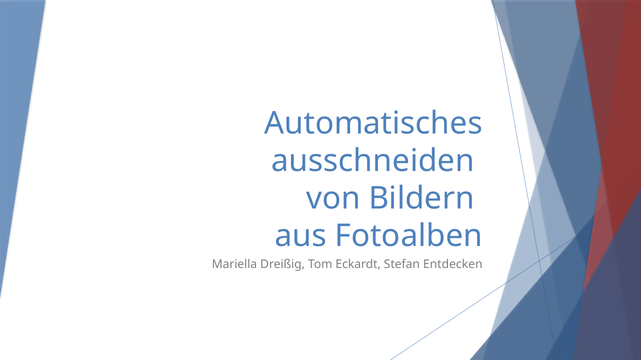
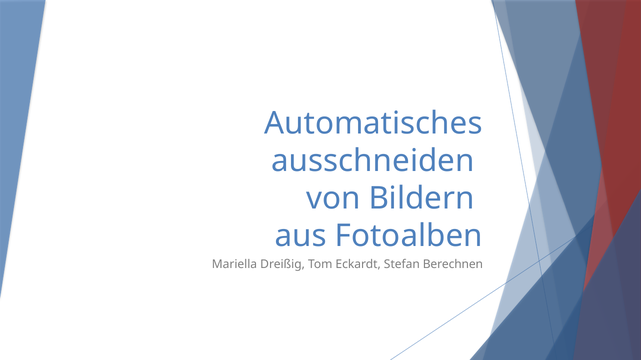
Entdecken: Entdecken -> Berechnen
